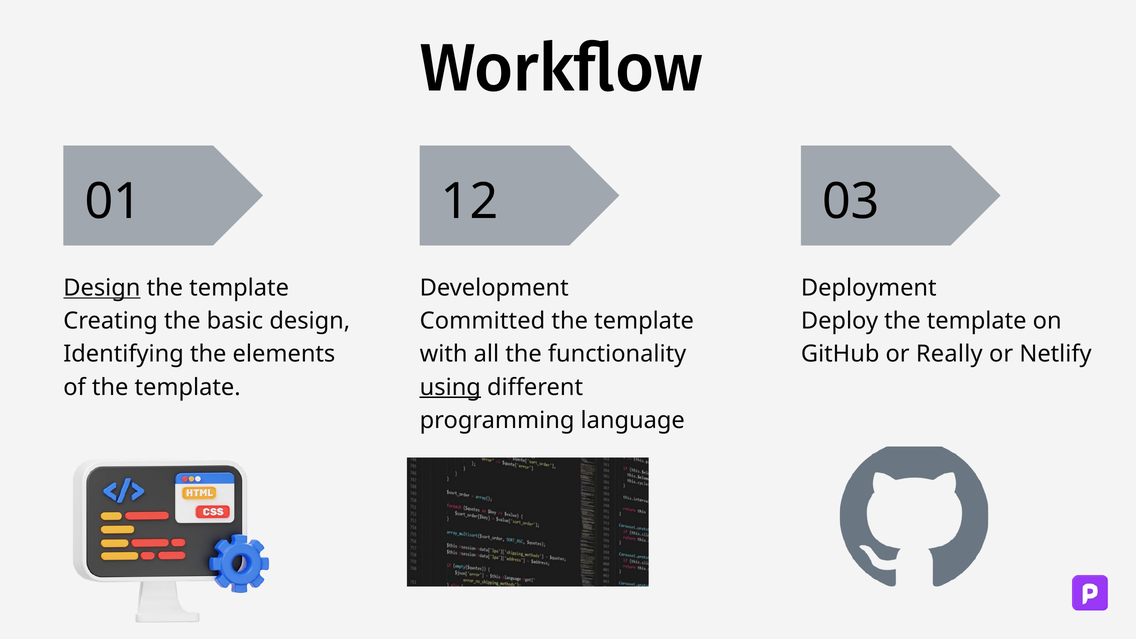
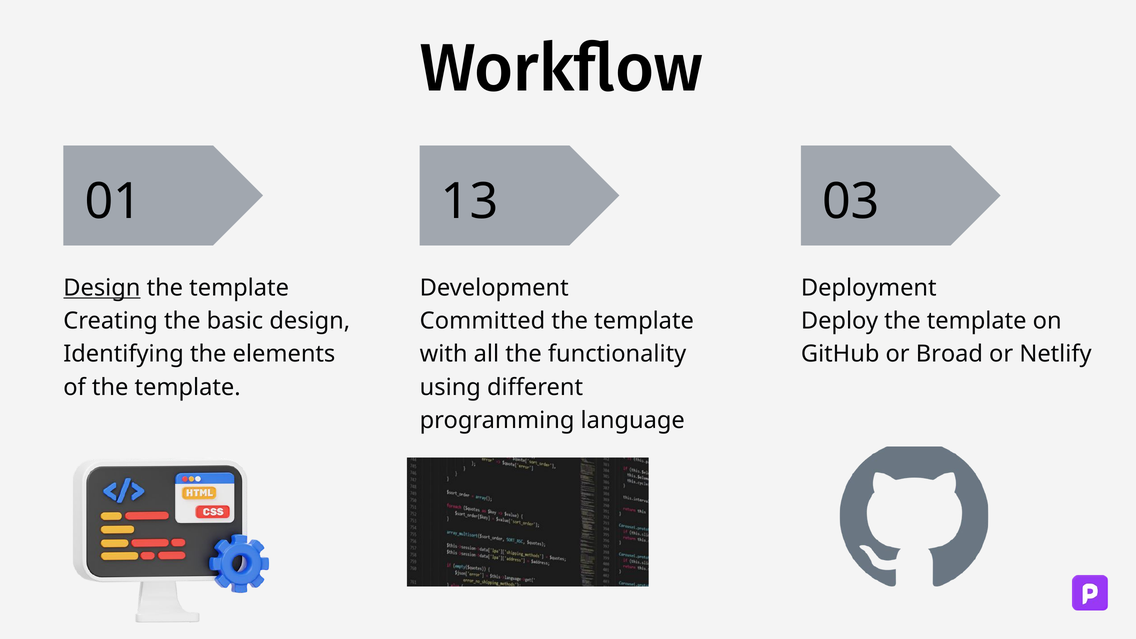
12: 12 -> 13
Really: Really -> Broad
using underline: present -> none
